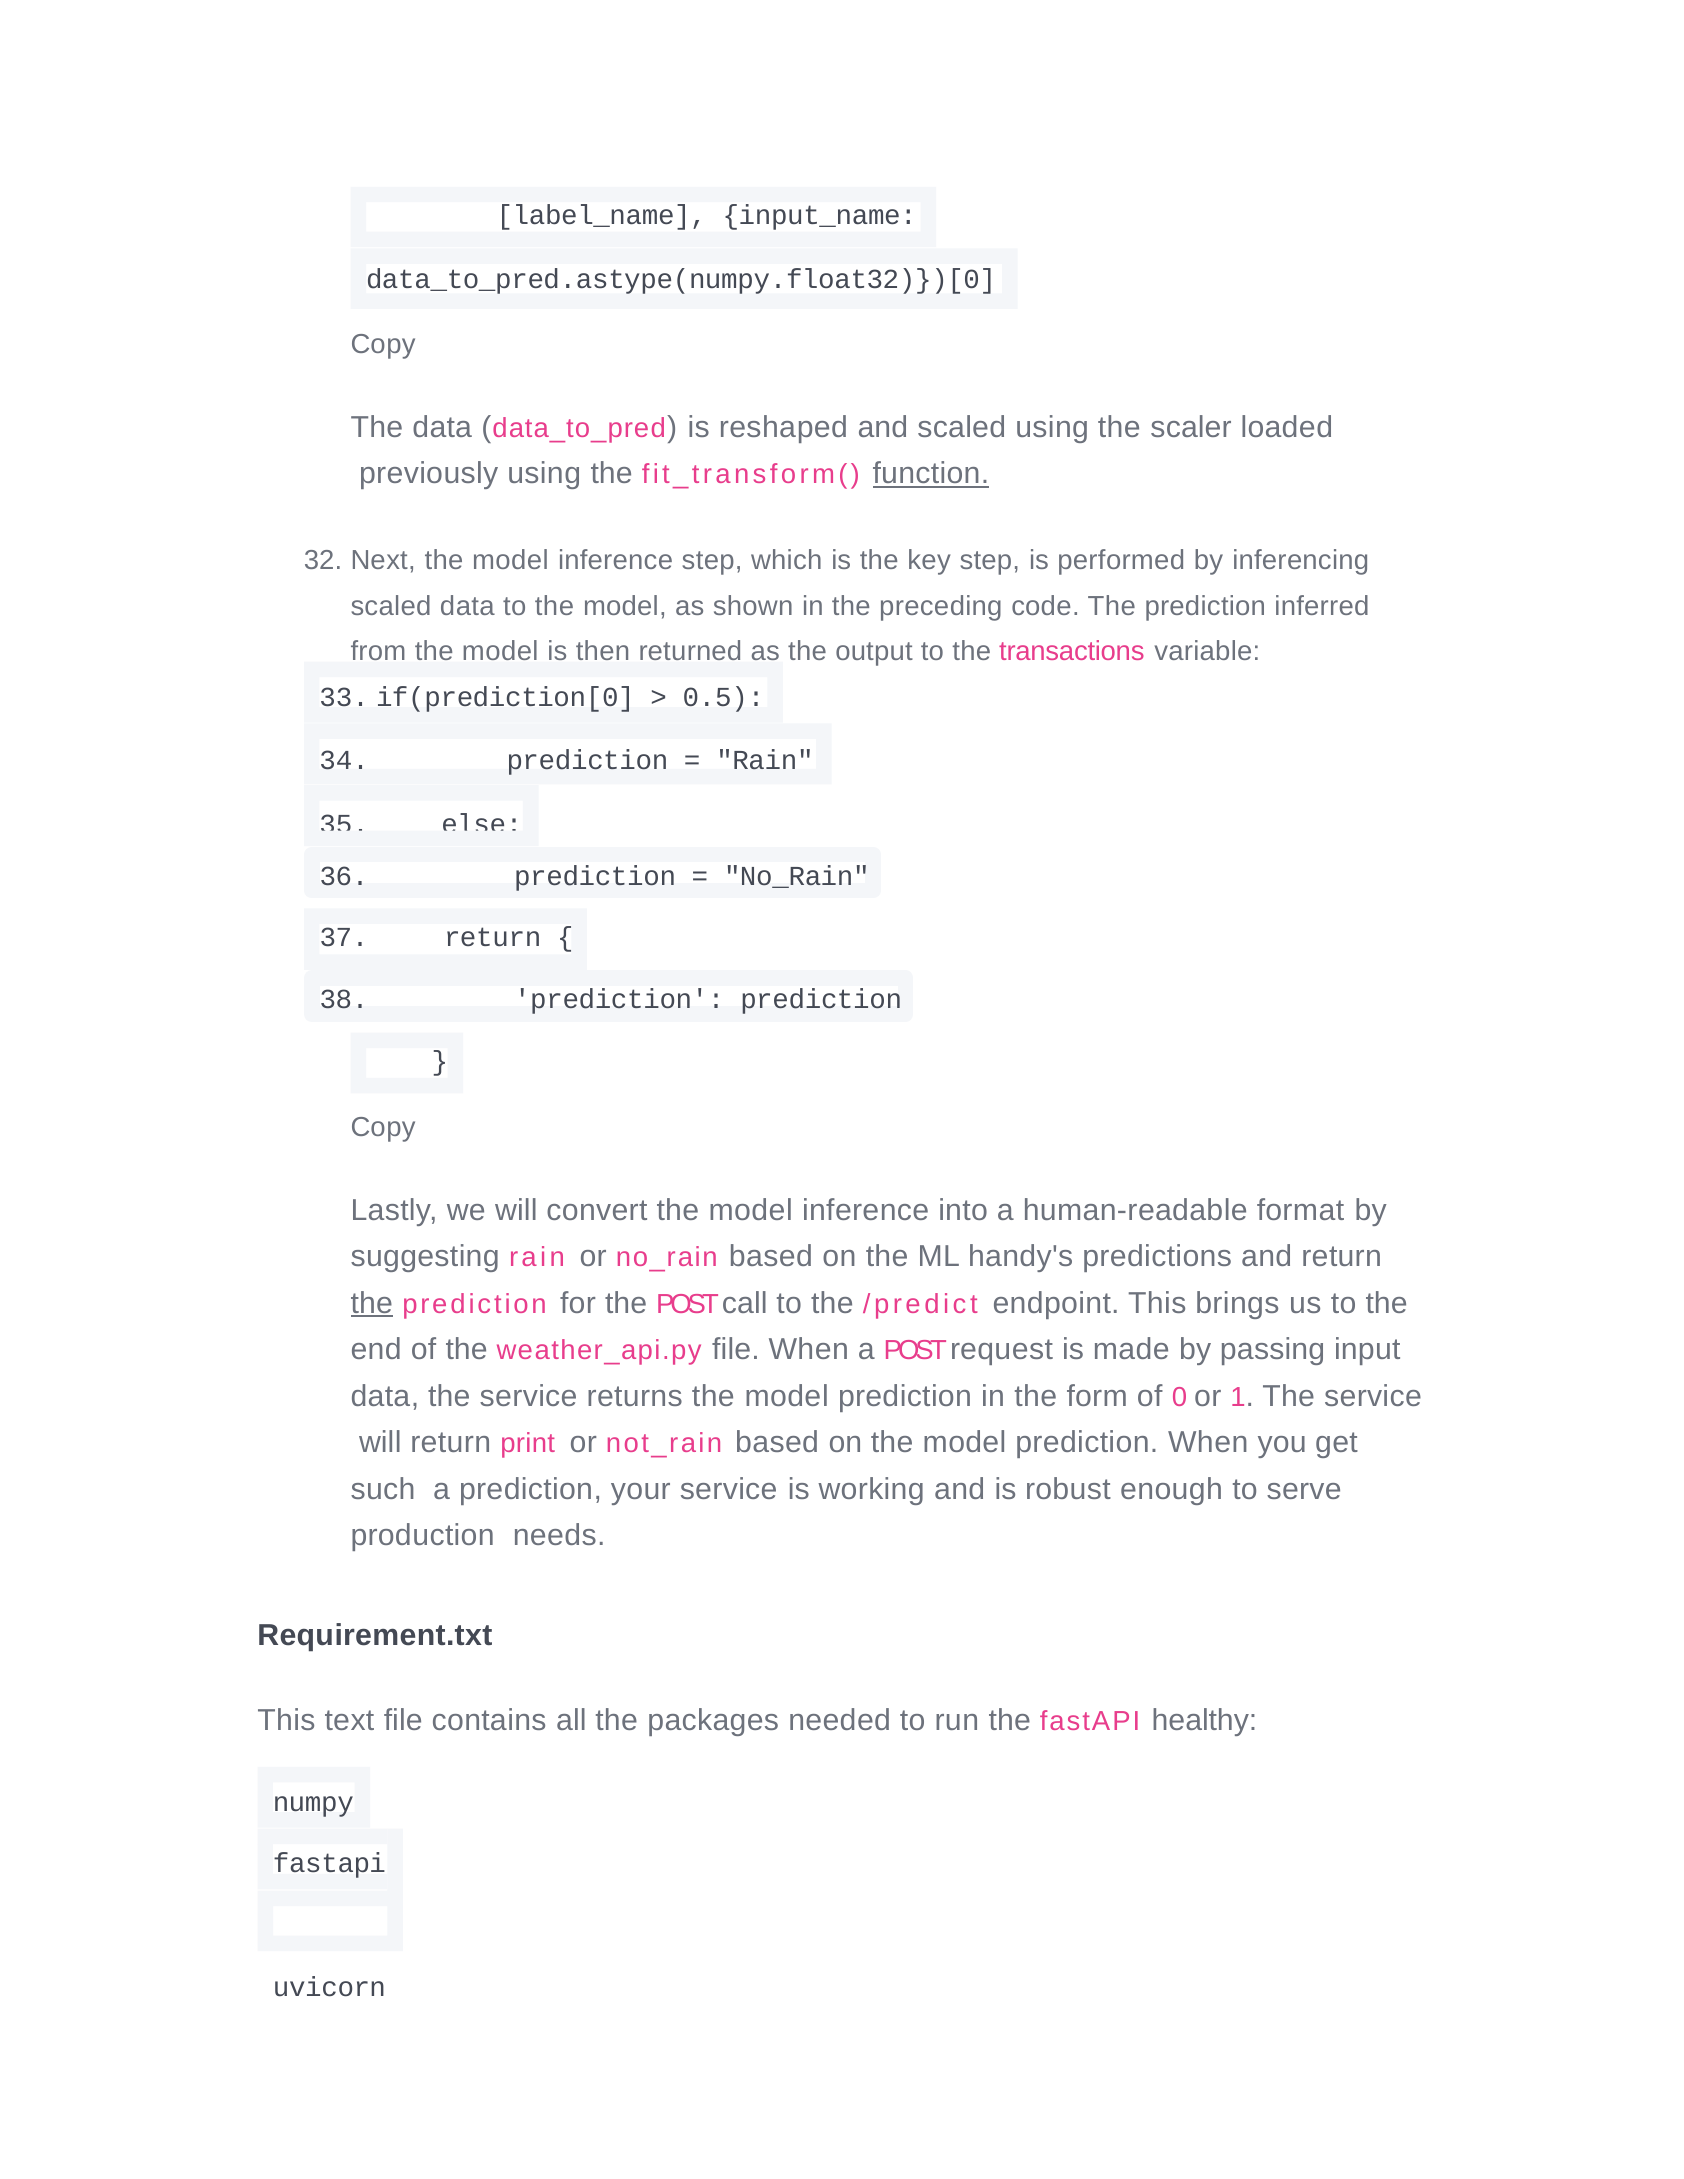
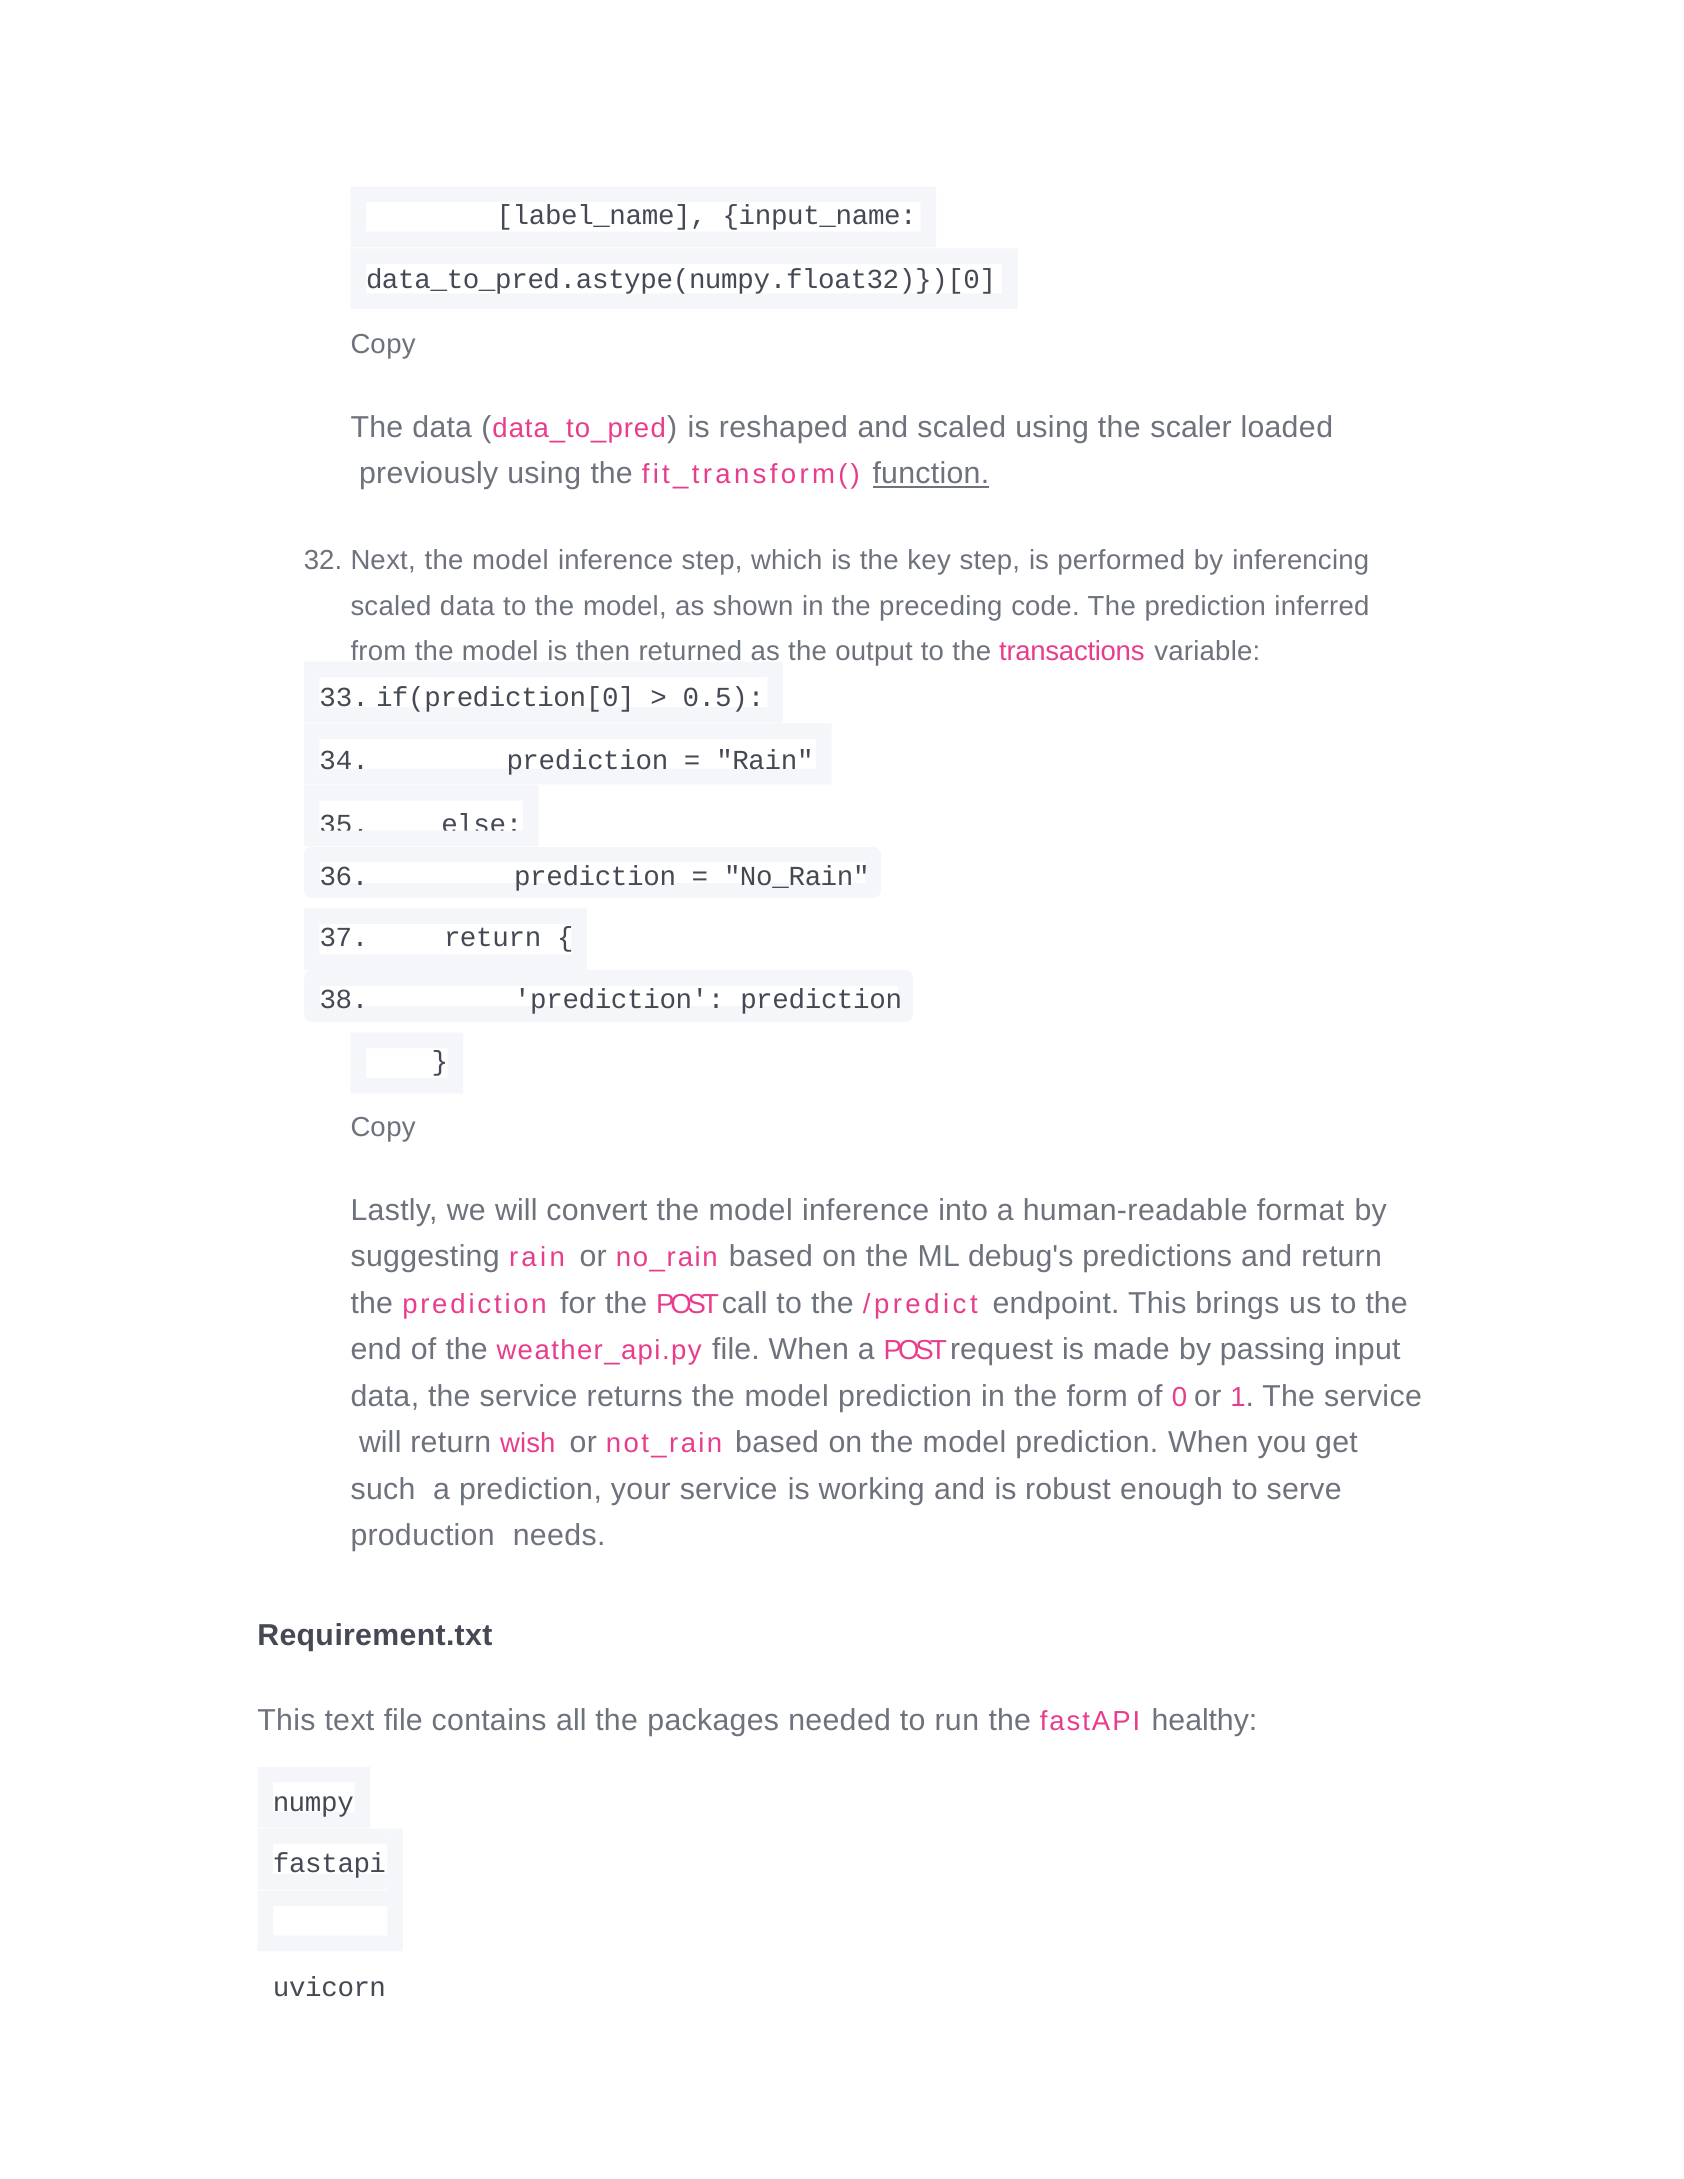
handy's: handy's -> debug's
the at (372, 1303) underline: present -> none
print: print -> wish
